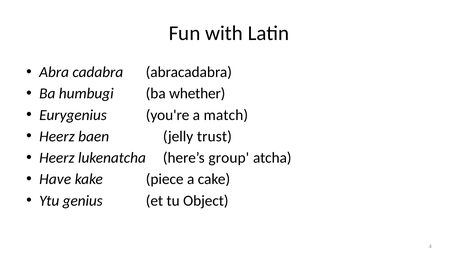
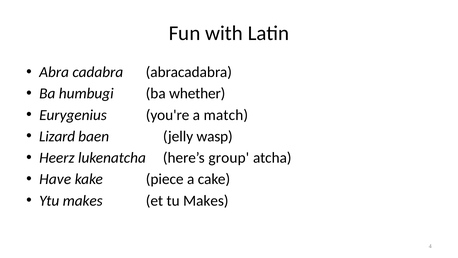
Heerz at (57, 136): Heerz -> Lizard
trust: trust -> wasp
Ytu genius: genius -> makes
tu Object: Object -> Makes
